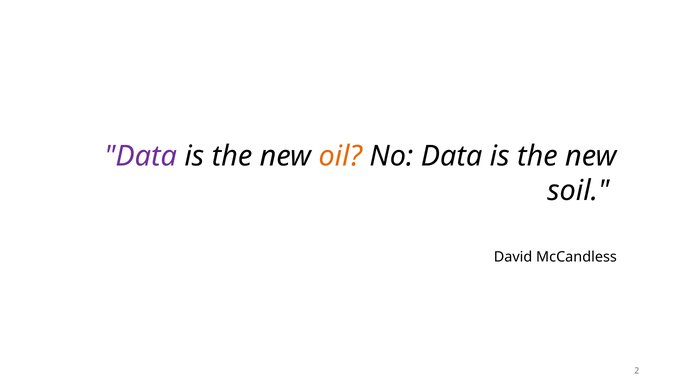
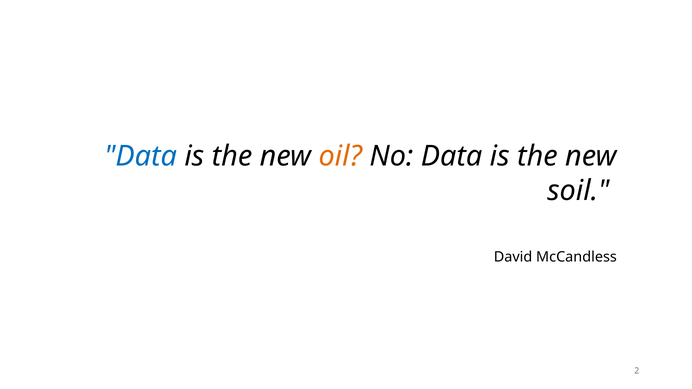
Data at (141, 156) colour: purple -> blue
